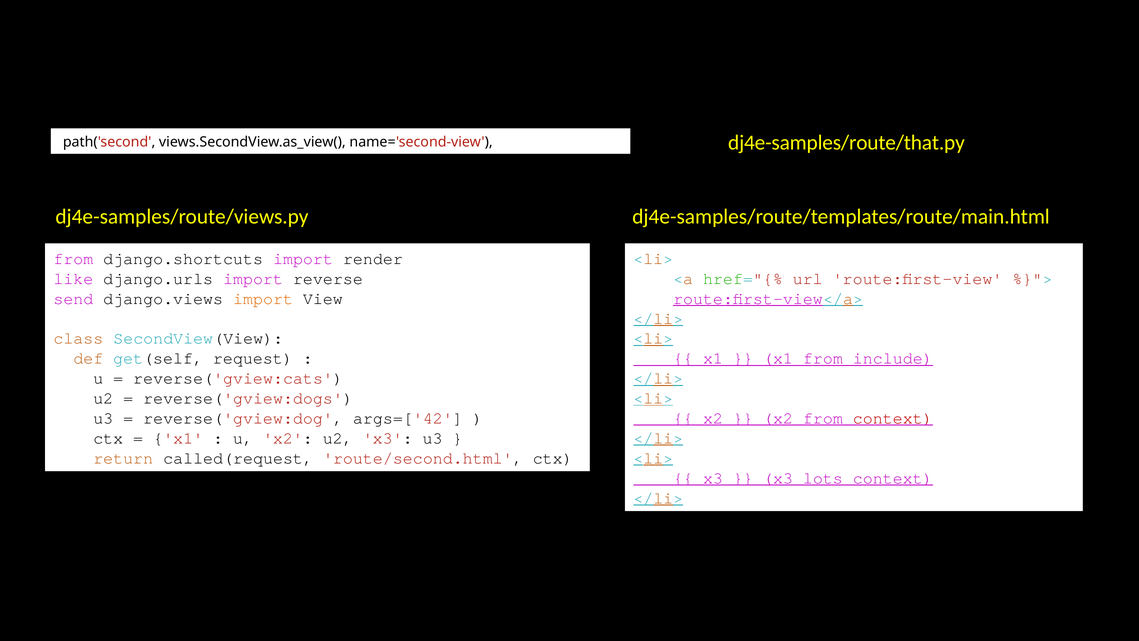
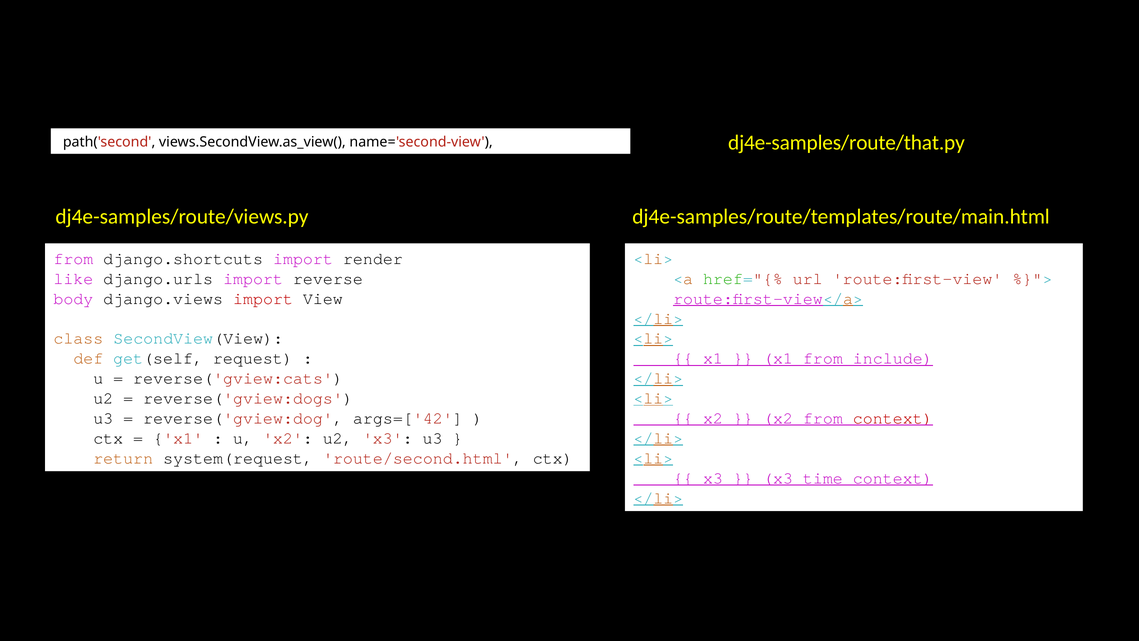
send: send -> body
import at (263, 298) colour: orange -> red
called(request: called(request -> system(request
lots: lots -> time
